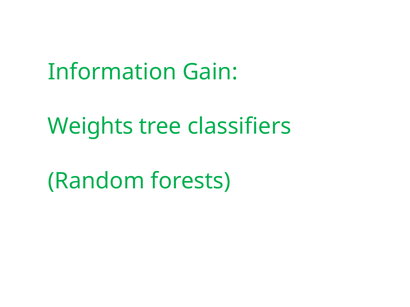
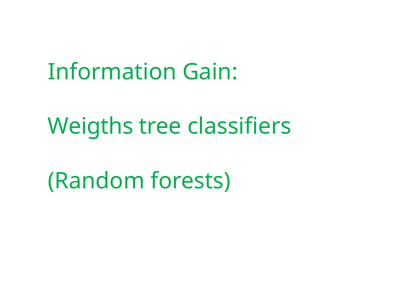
Weights: Weights -> Weigths
